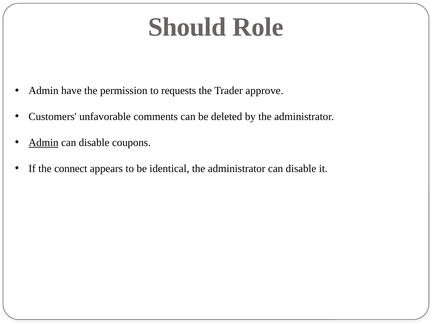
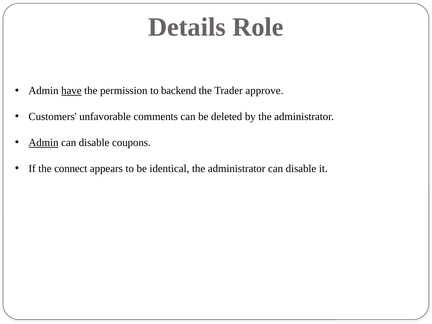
Should: Should -> Details
have underline: none -> present
requests: requests -> backend
